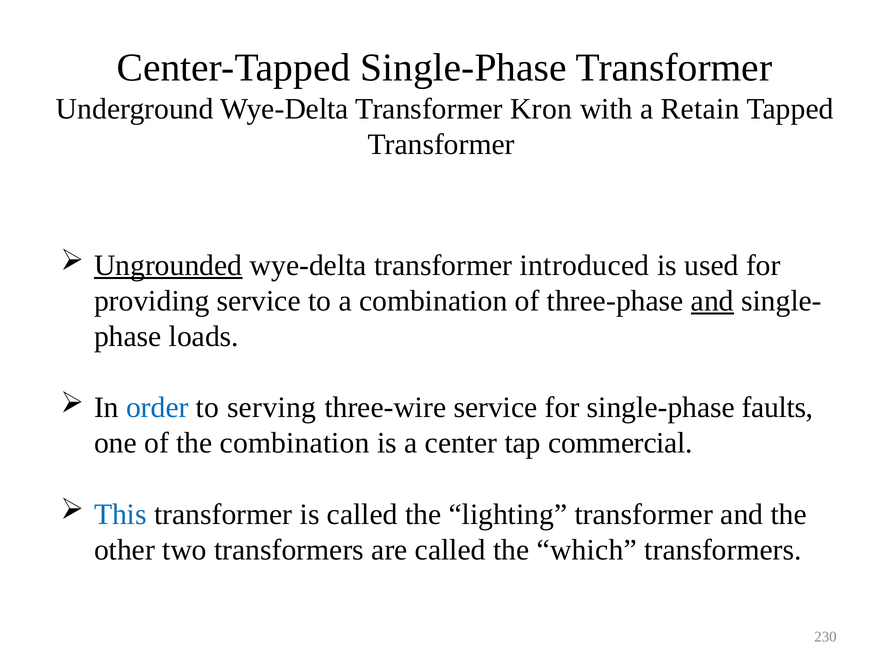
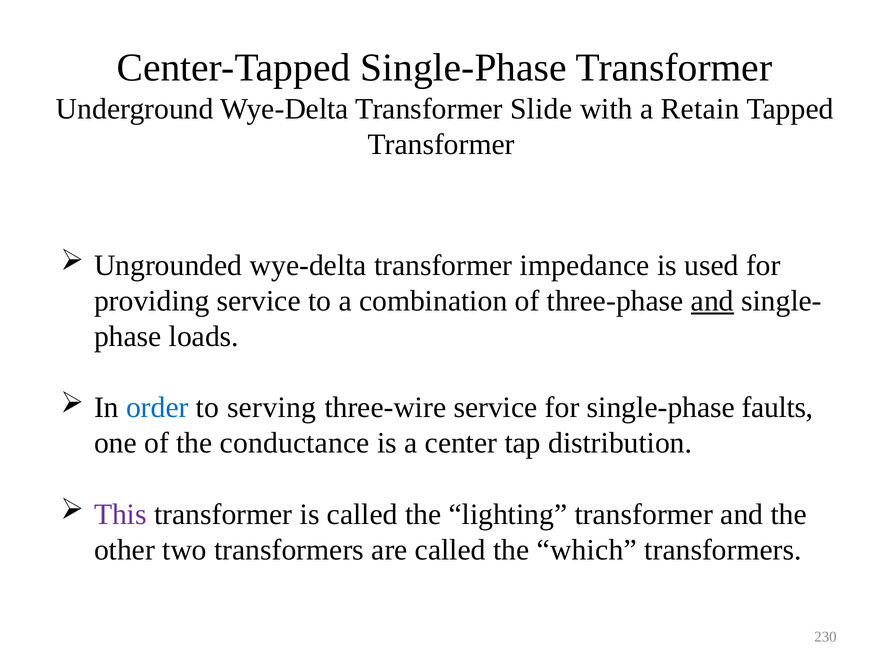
Kron: Kron -> Slide
Ungrounded underline: present -> none
introduced: introduced -> impedance
the combination: combination -> conductance
commercial: commercial -> distribution
This colour: blue -> purple
